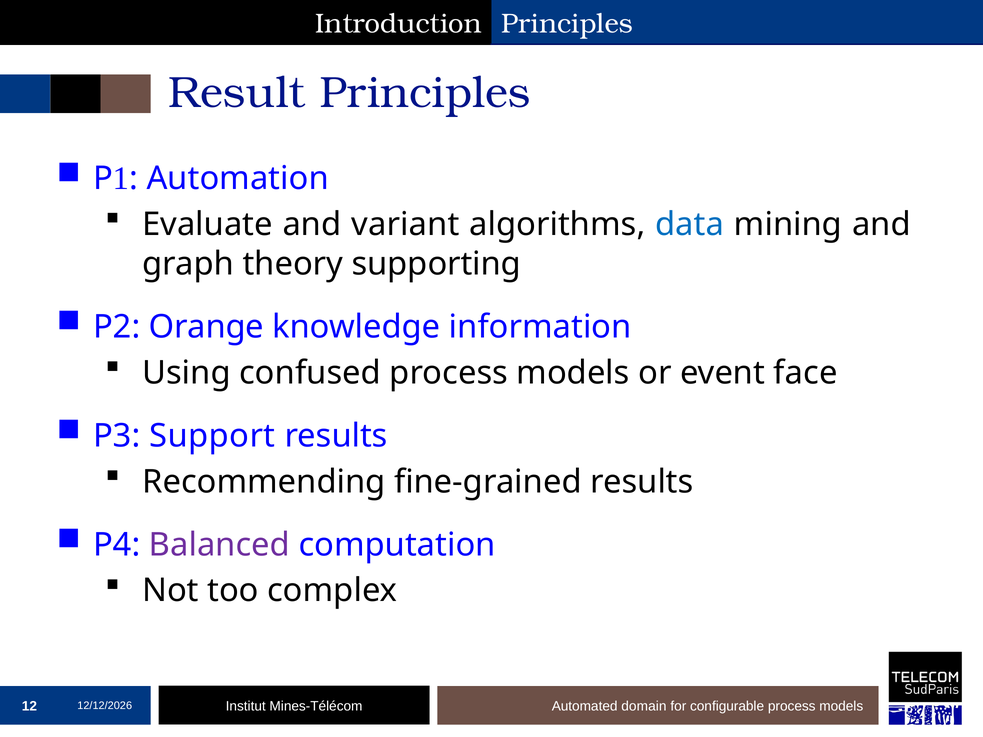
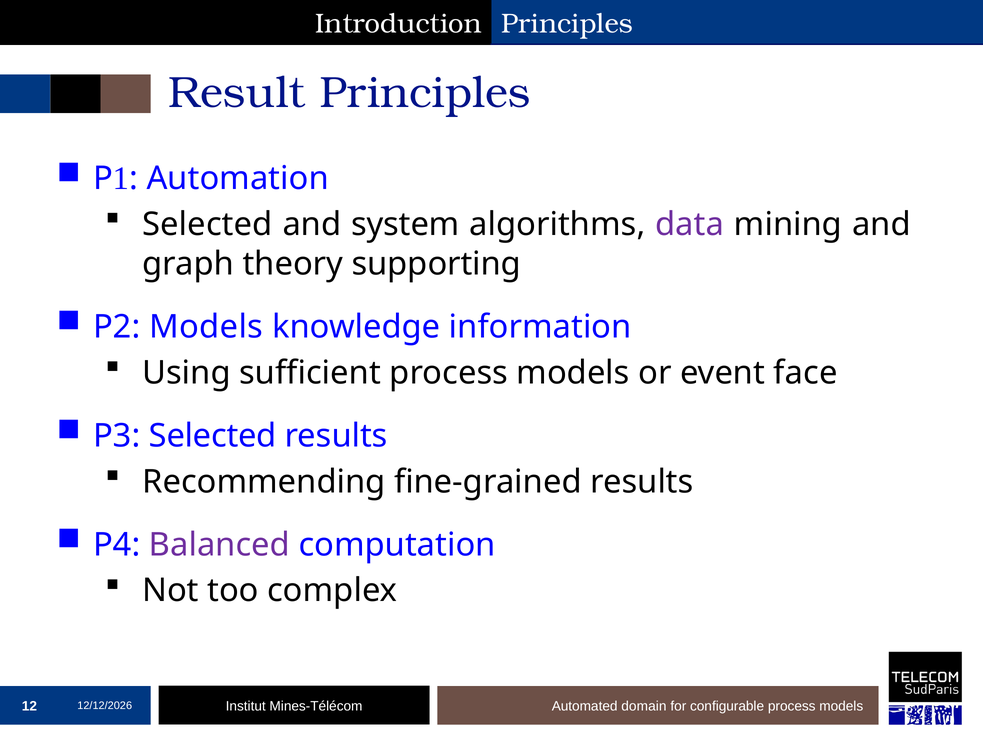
Evaluate at (207, 225): Evaluate -> Selected
variant: variant -> system
data colour: blue -> purple
P2 Orange: Orange -> Models
confused: confused -> sufficient
P3 Support: Support -> Selected
